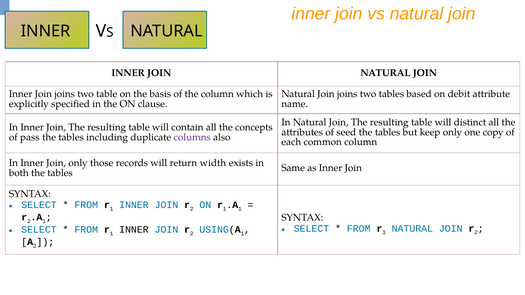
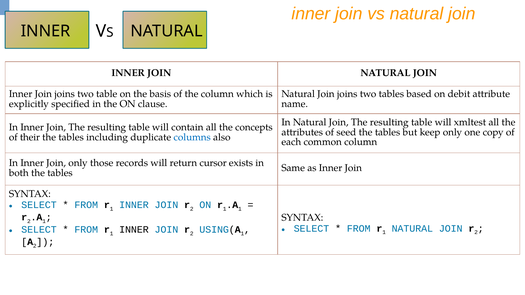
distinct: distinct -> xmltest
pass: pass -> their
columns colour: purple -> blue
width: width -> cursor
